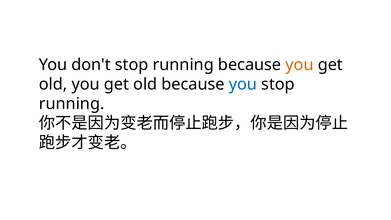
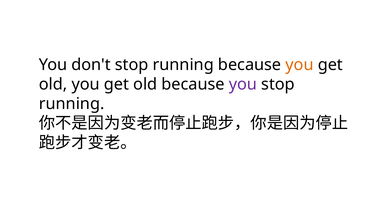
you at (243, 84) colour: blue -> purple
